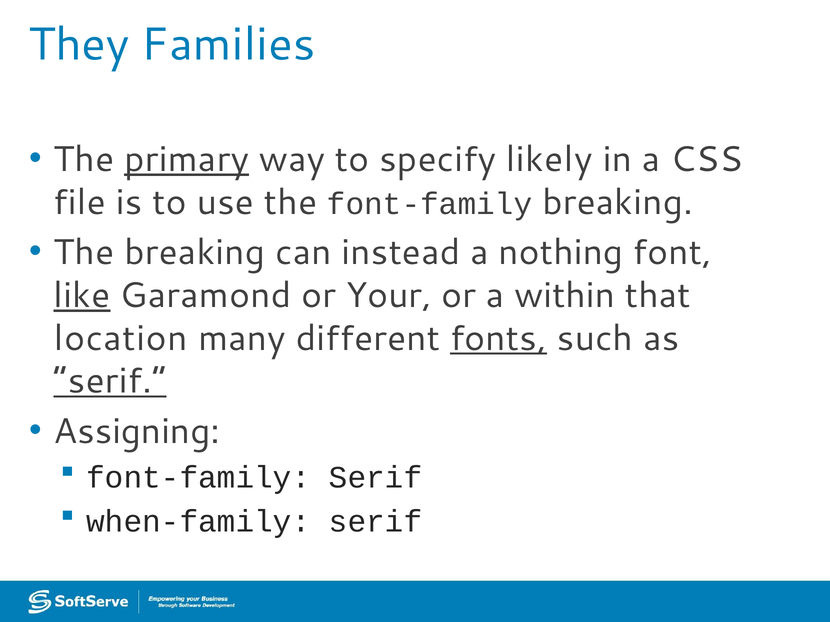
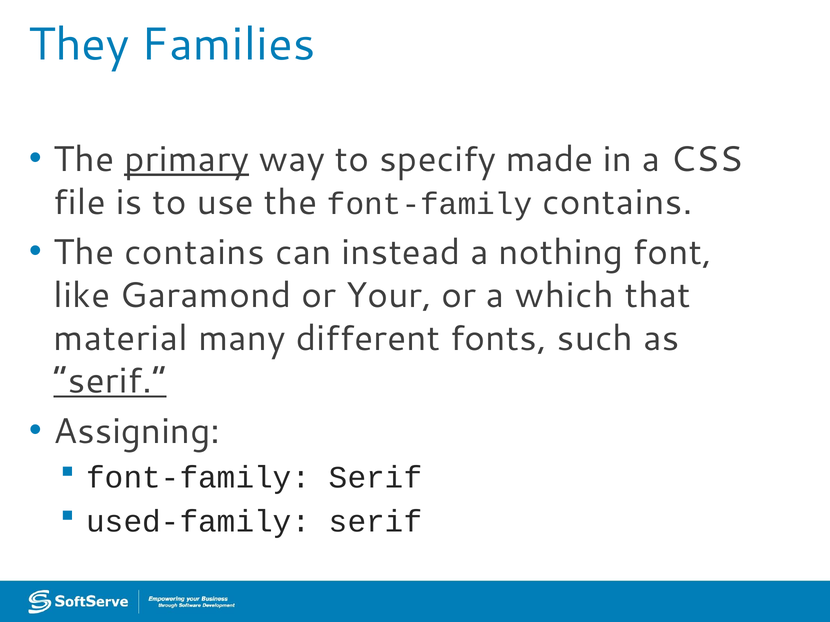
likely: likely -> made
font-family breaking: breaking -> contains
The breaking: breaking -> contains
like underline: present -> none
within: within -> which
location: location -> material
fonts underline: present -> none
when-family: when-family -> used-family
